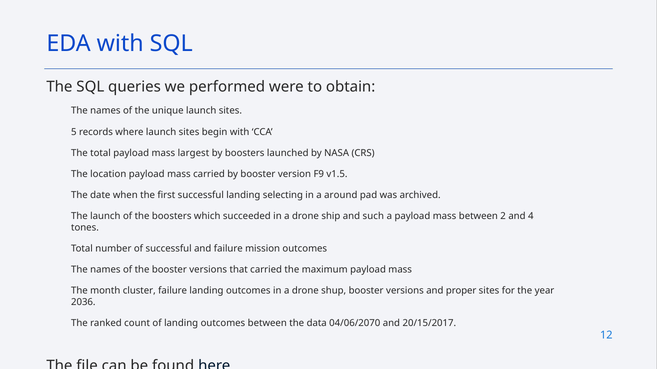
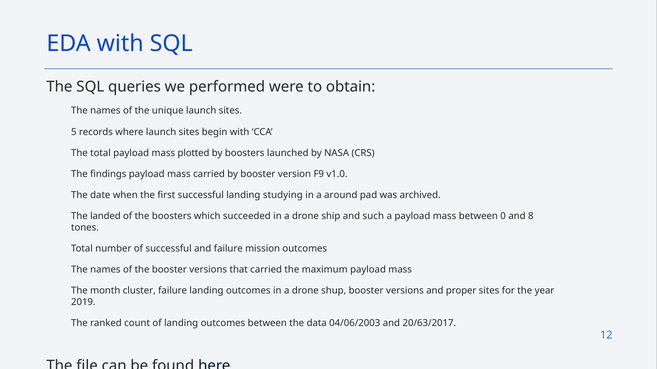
largest: largest -> plotted
location: location -> findings
v1.5: v1.5 -> v1.0
selecting: selecting -> studying
The launch: launch -> landed
2: 2 -> 0
4: 4 -> 8
2036: 2036 -> 2019
04/06/2070: 04/06/2070 -> 04/06/2003
20/15/2017: 20/15/2017 -> 20/63/2017
